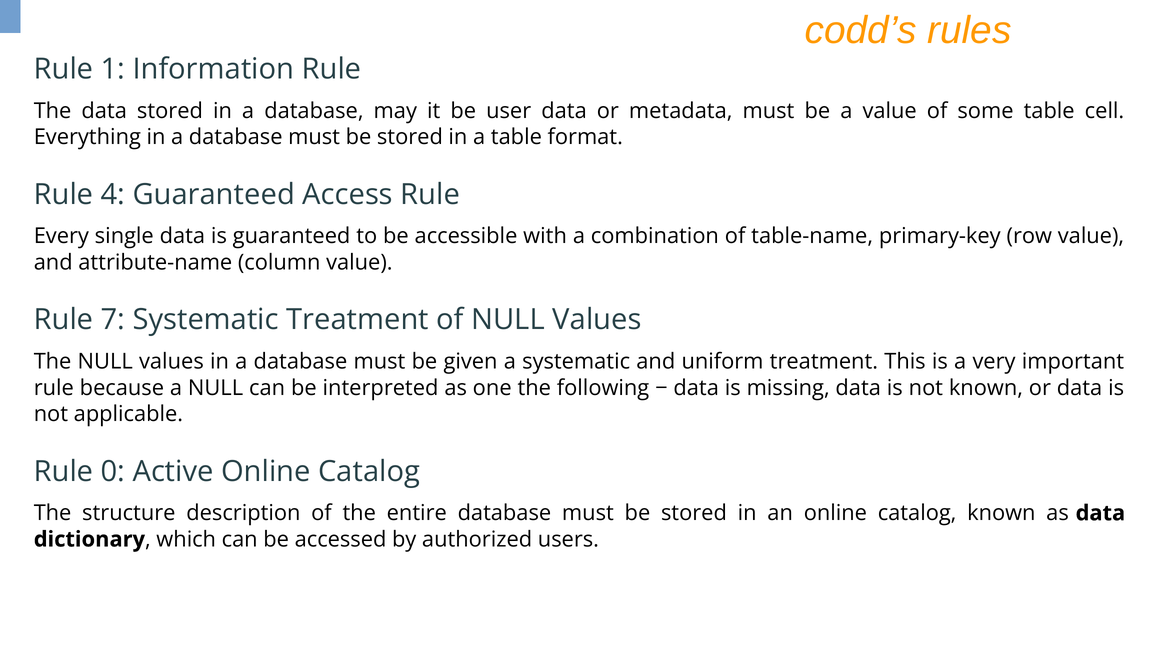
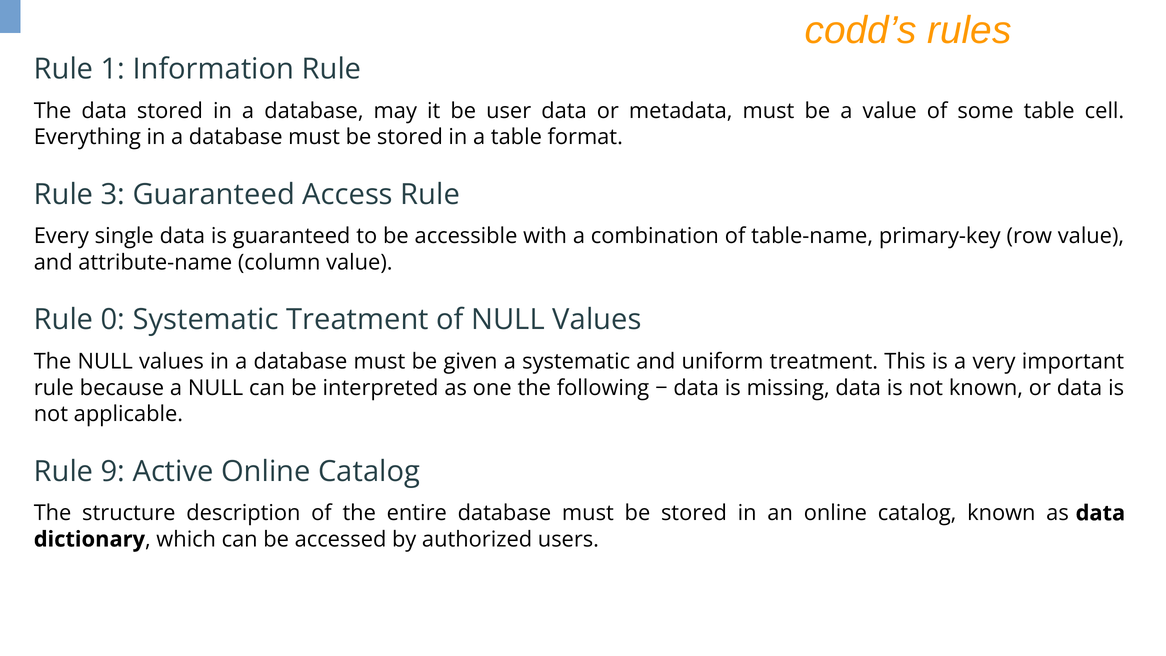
4: 4 -> 3
7: 7 -> 0
0: 0 -> 9
